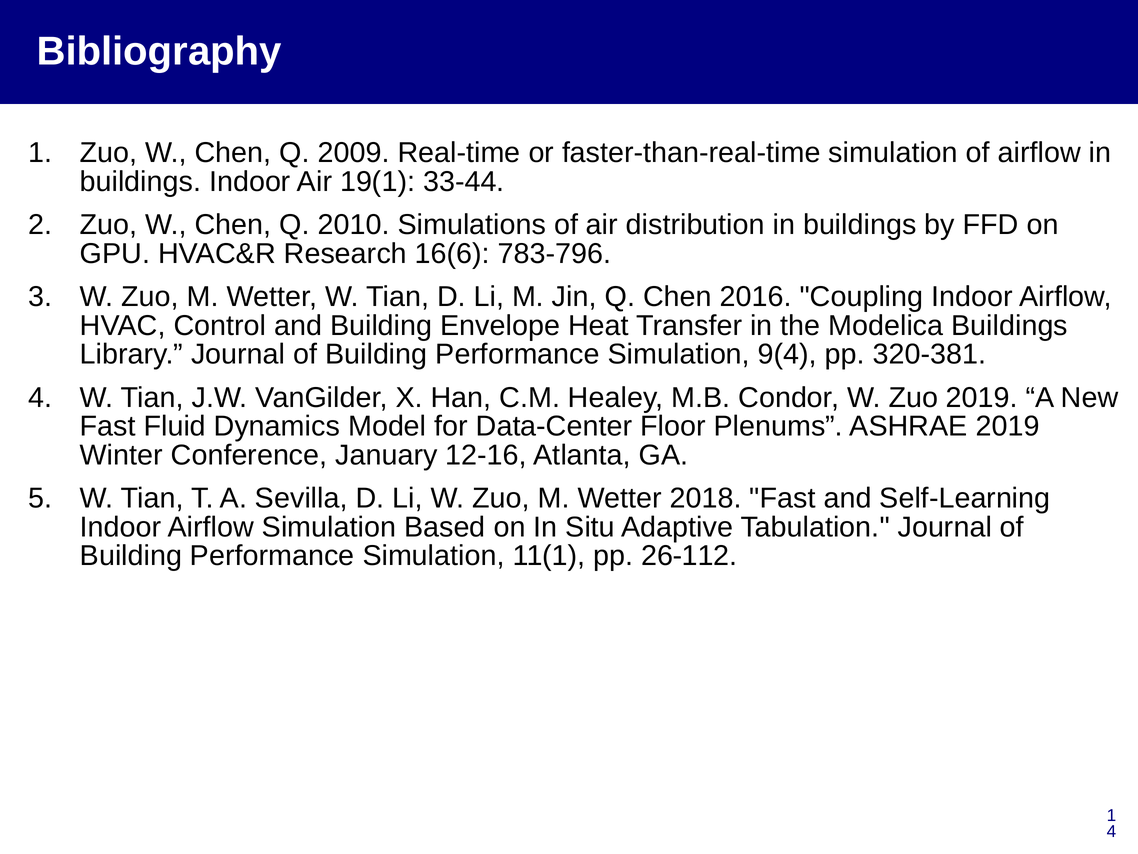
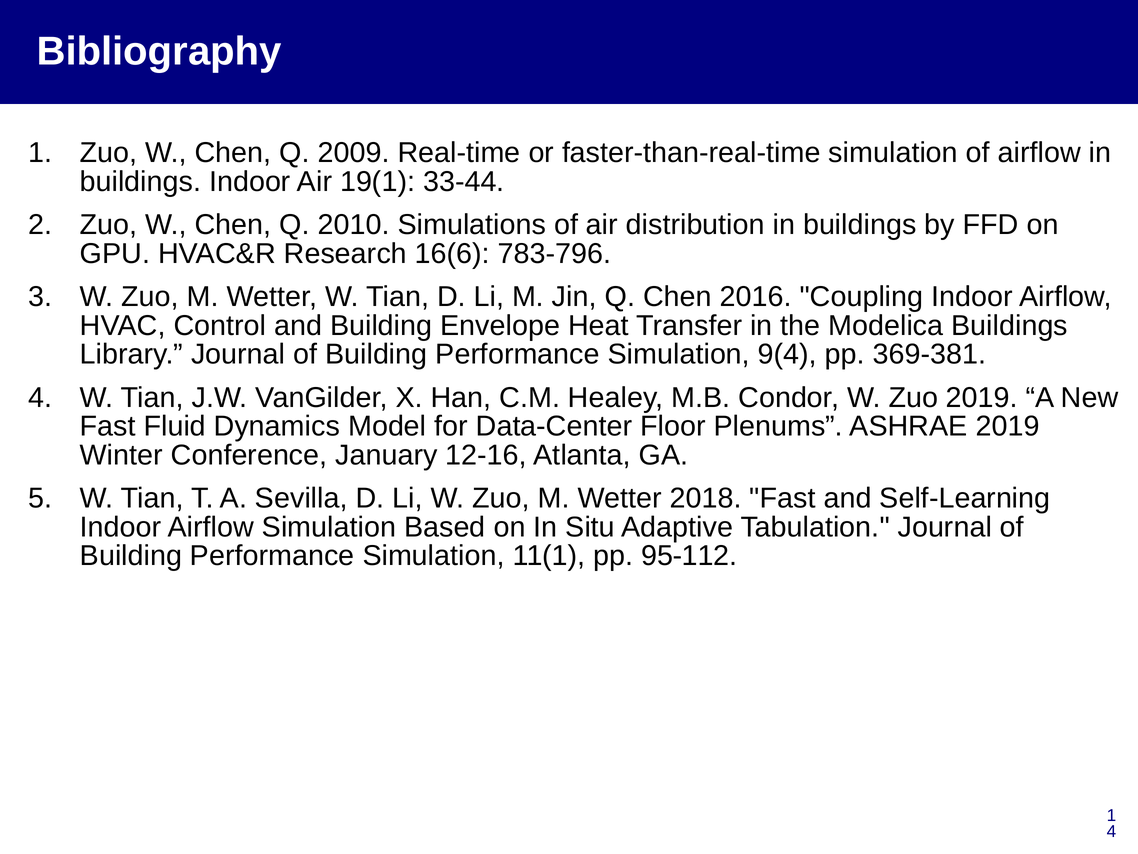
320-381: 320-381 -> 369-381
26-112: 26-112 -> 95-112
